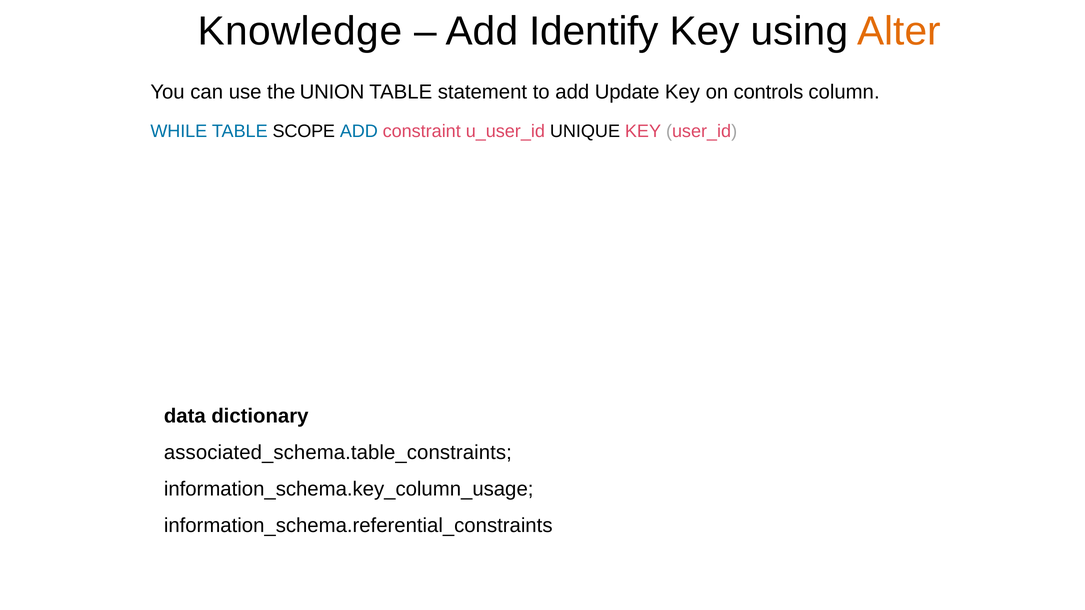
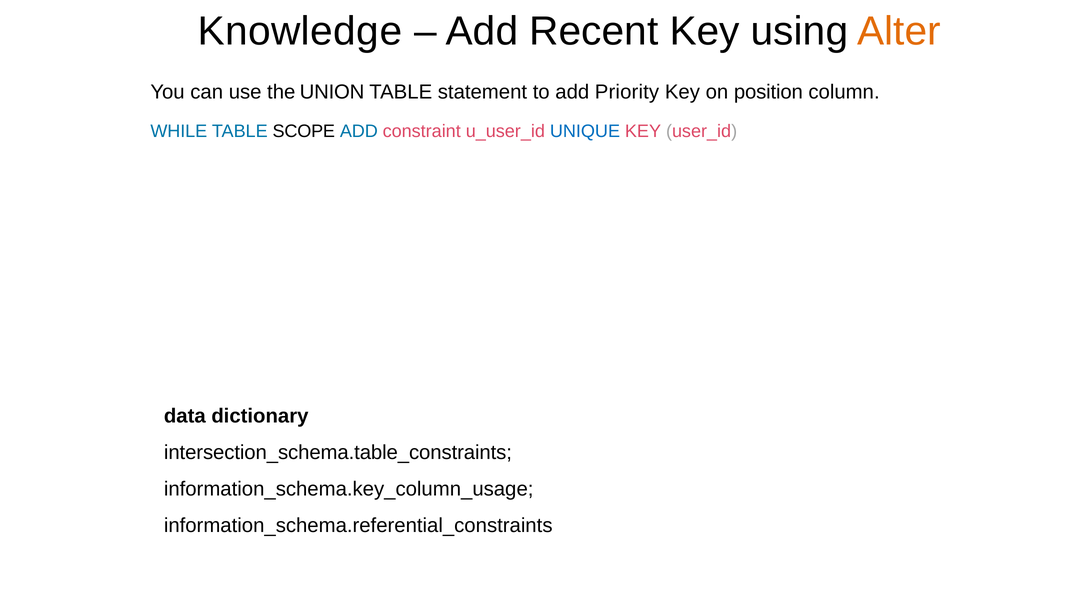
Identify: Identify -> Recent
Update: Update -> Priority
controls: controls -> position
UNIQUE colour: black -> blue
associated_schema.table_constraints: associated_schema.table_constraints -> intersection_schema.table_constraints
